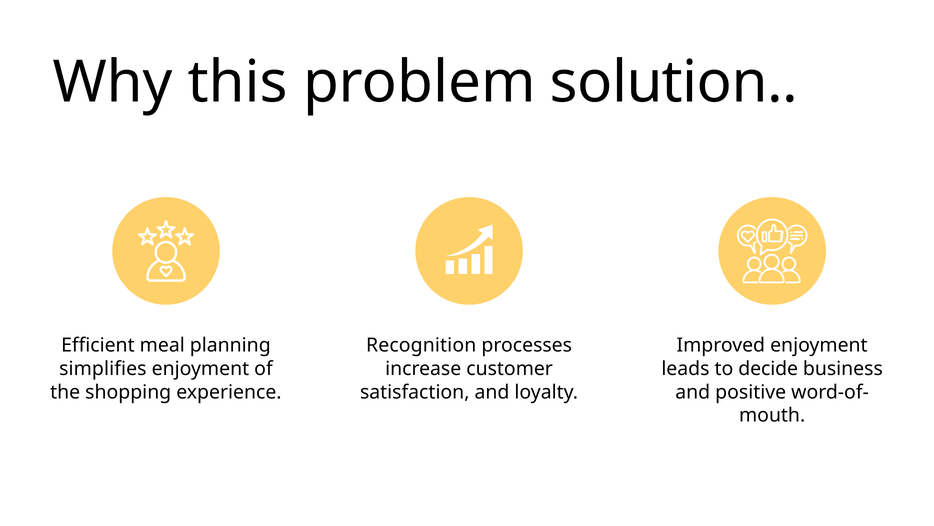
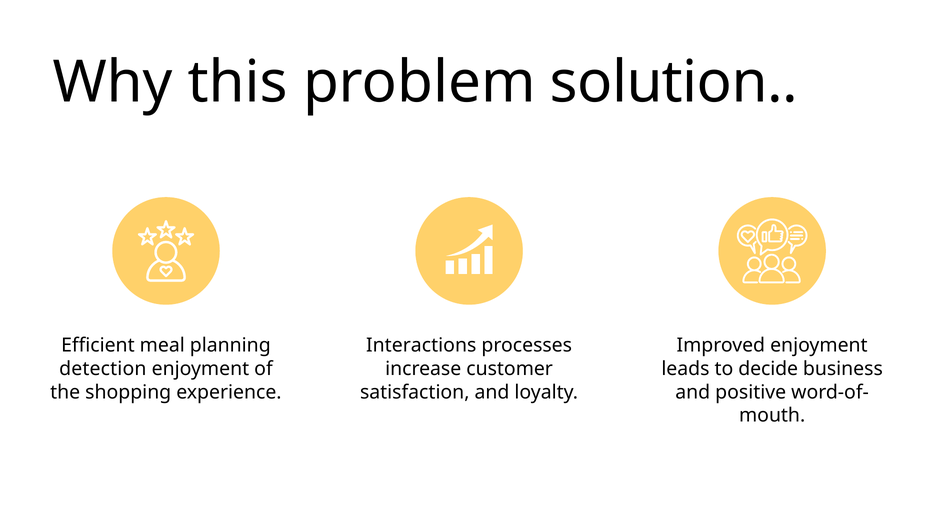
Recognition: Recognition -> Interactions
simplifies: simplifies -> detection
